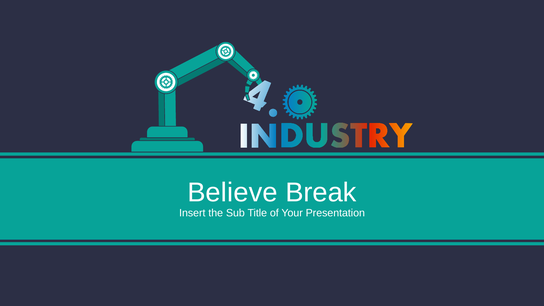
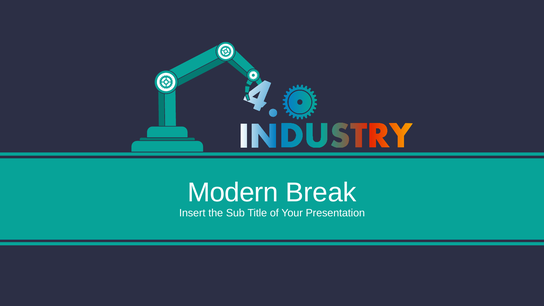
Believe: Believe -> Modern
